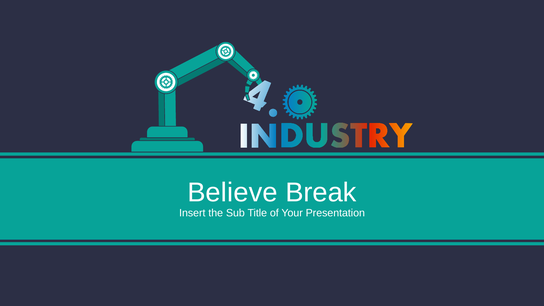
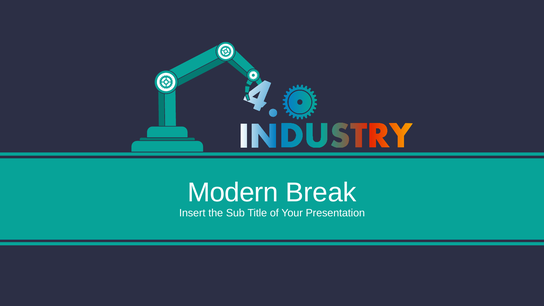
Believe: Believe -> Modern
